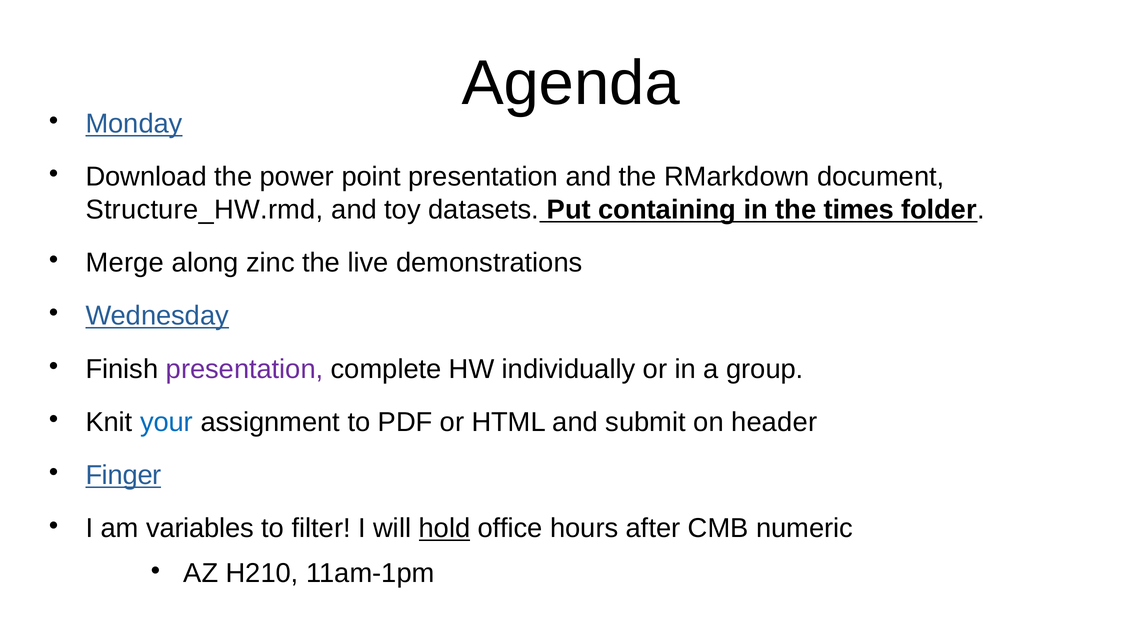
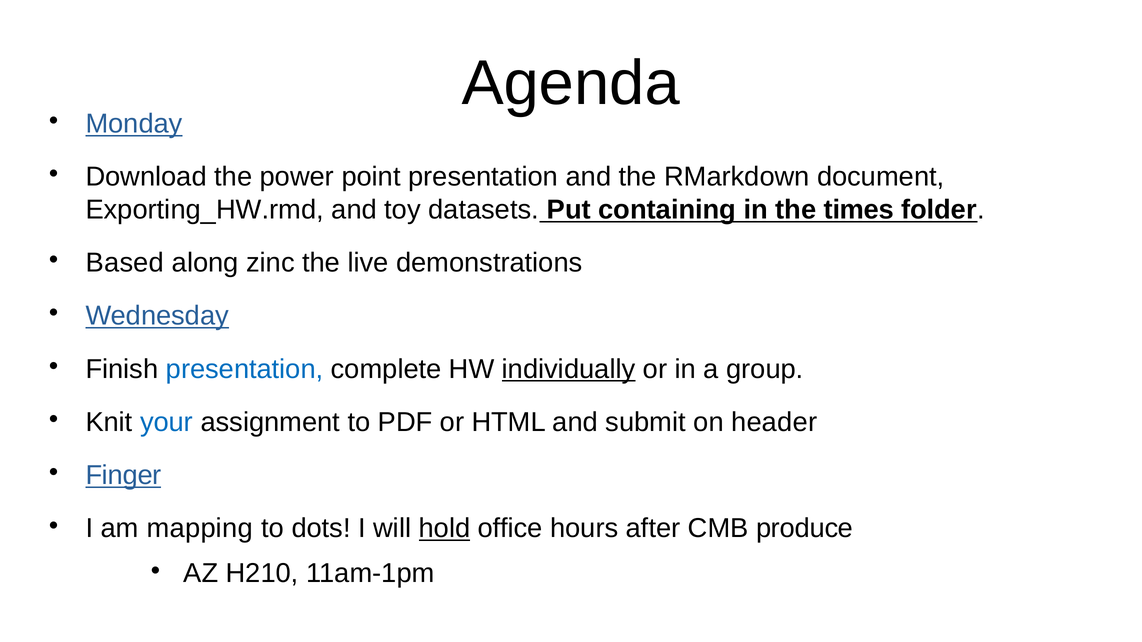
Structure_HW.rmd: Structure_HW.rmd -> Exporting_HW.rmd
Merge: Merge -> Based
presentation at (245, 369) colour: purple -> blue
individually underline: none -> present
variables: variables -> mapping
filter: filter -> dots
numeric: numeric -> produce
